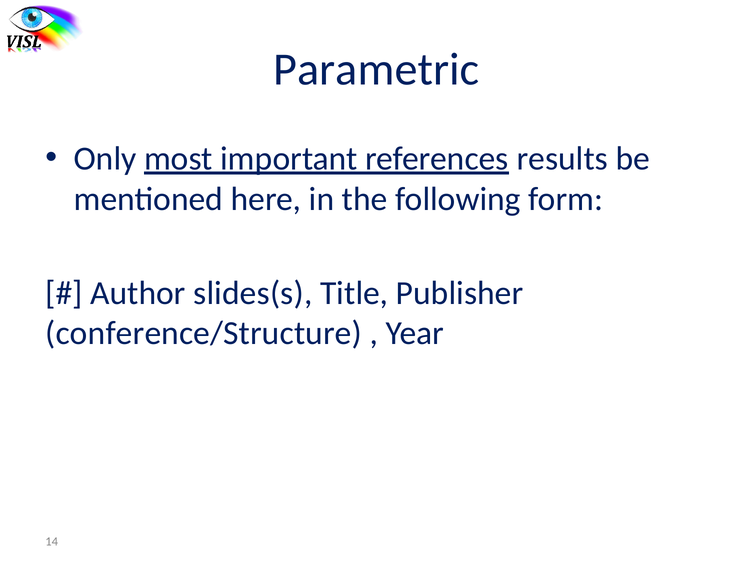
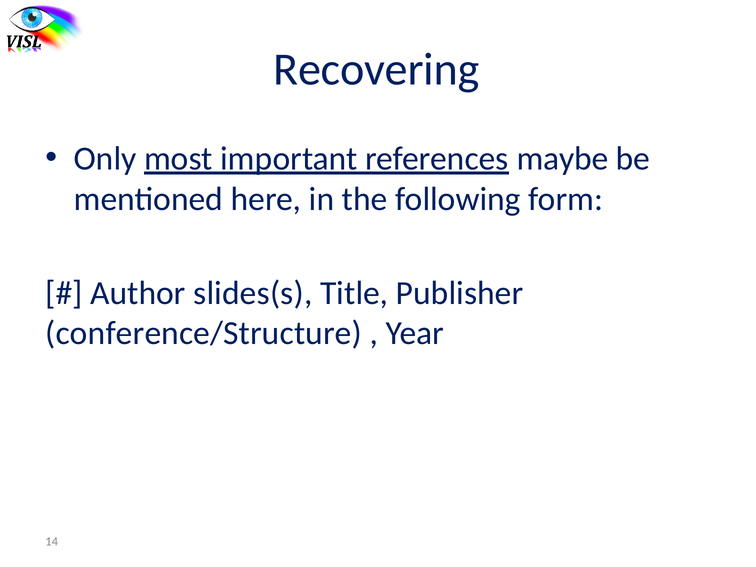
Parametric: Parametric -> Recovering
results: results -> maybe
